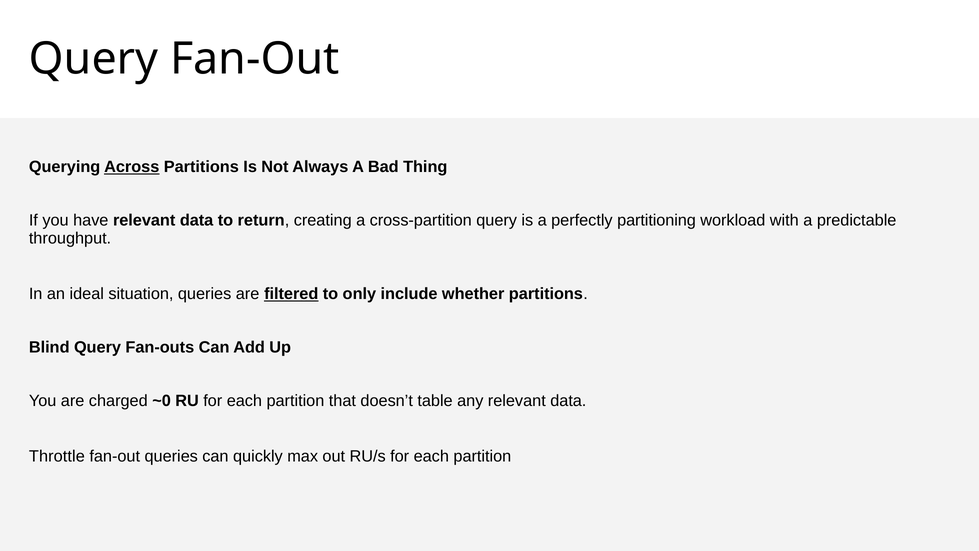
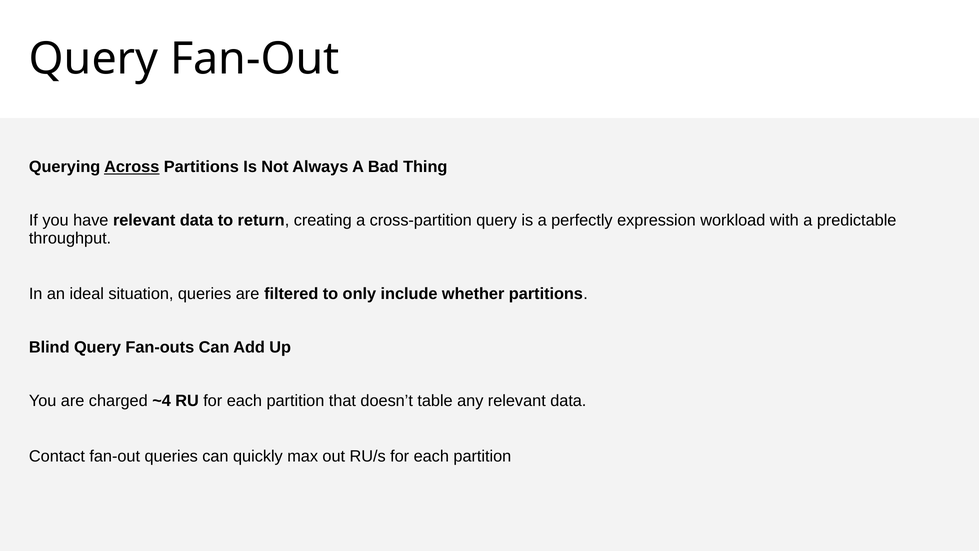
partitioning: partitioning -> expression
filtered underline: present -> none
~0: ~0 -> ~4
Throttle: Throttle -> Contact
